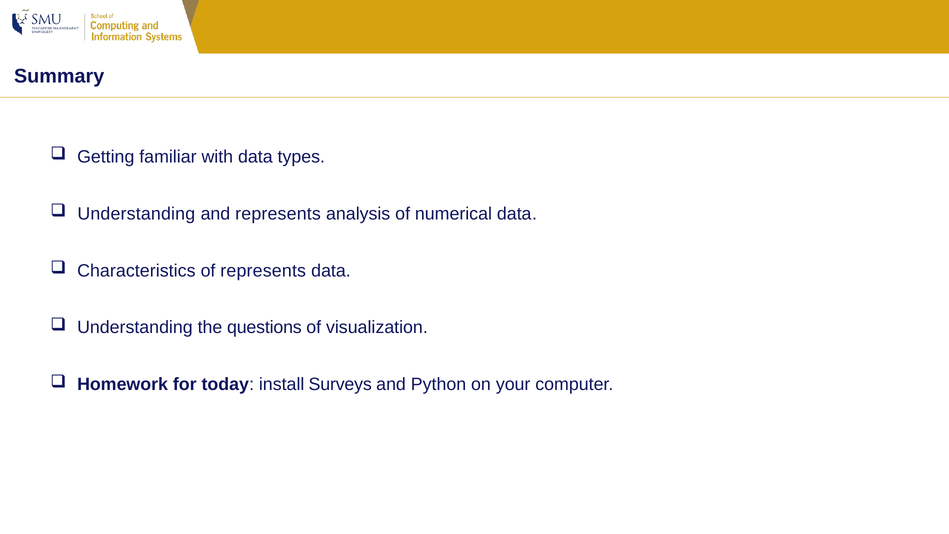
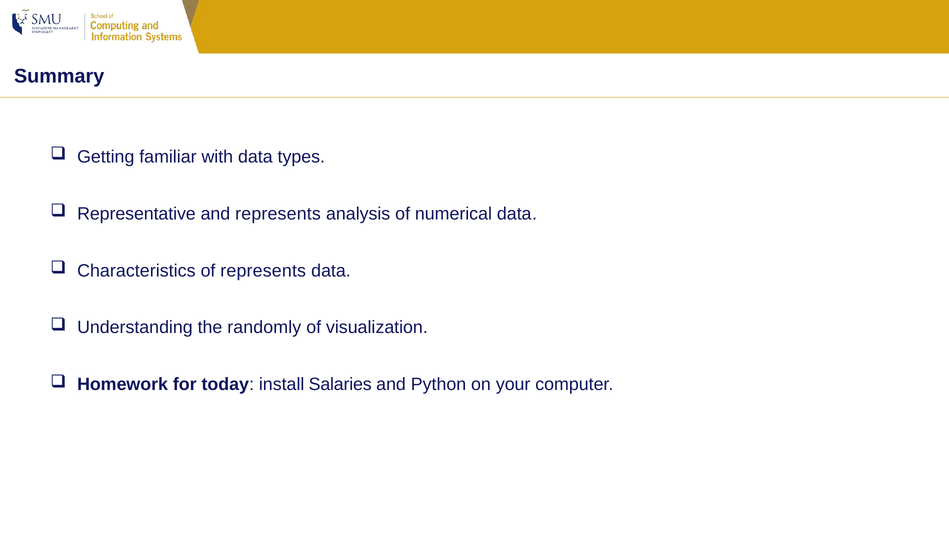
Understanding at (136, 214): Understanding -> Representative
questions: questions -> randomly
Surveys: Surveys -> Salaries
